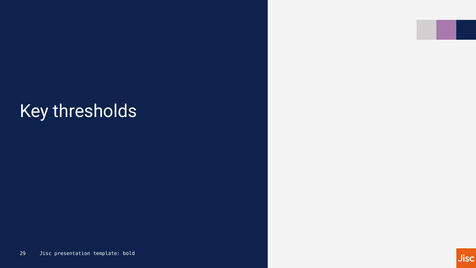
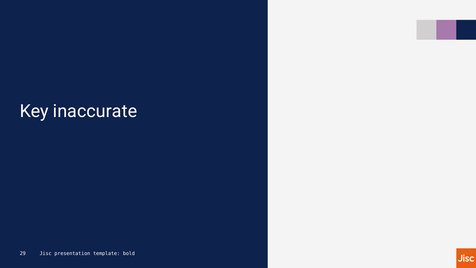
thresholds: thresholds -> inaccurate
